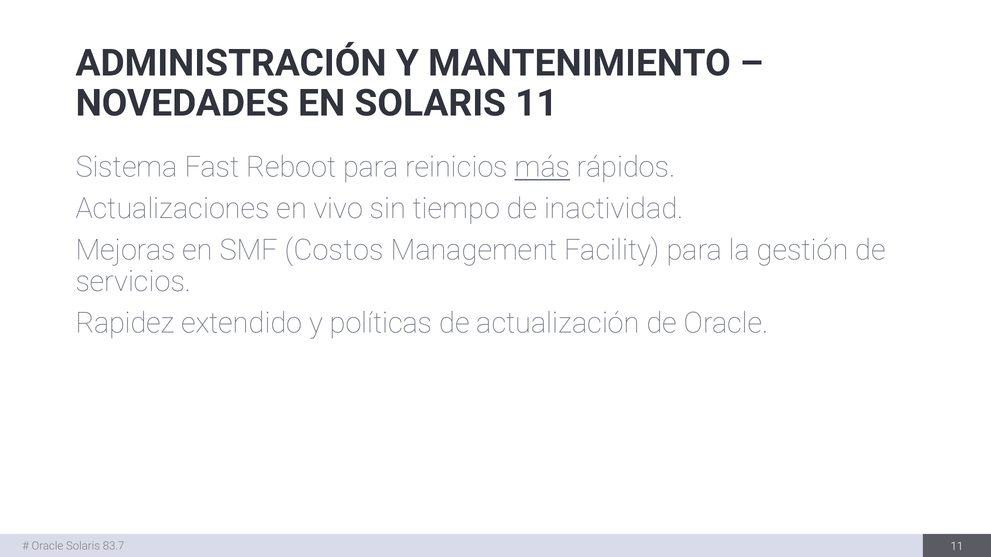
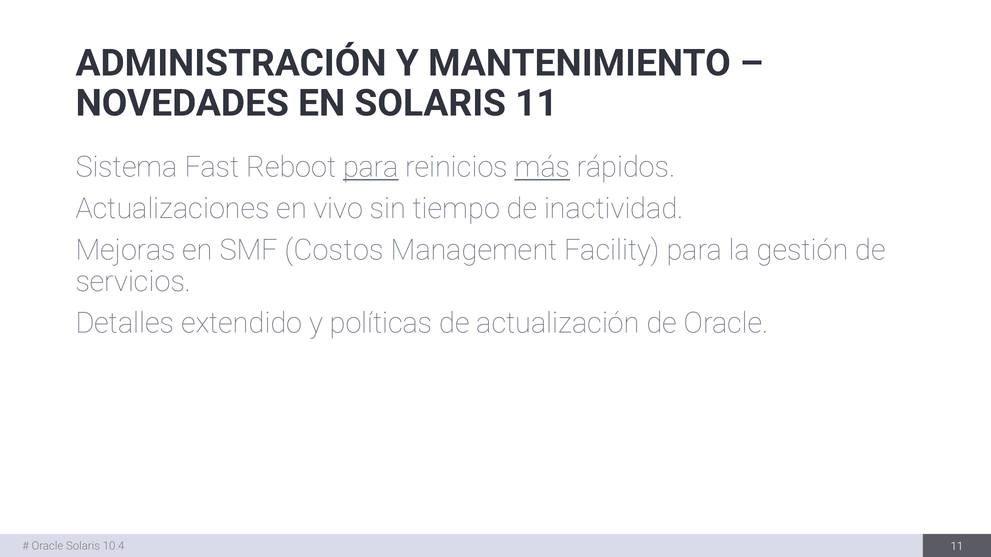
para at (371, 168) underline: none -> present
Rapidez: Rapidez -> Detalles
83.7: 83.7 -> 10.4
